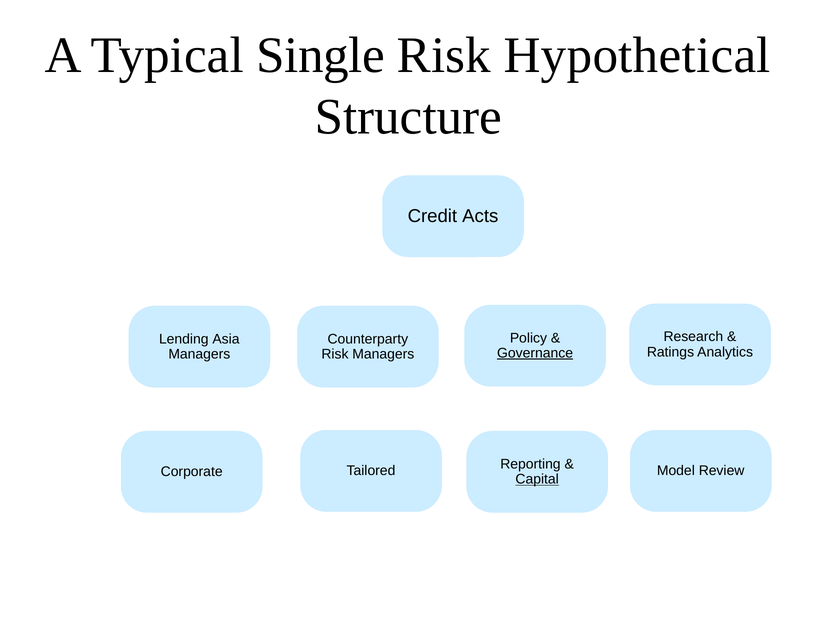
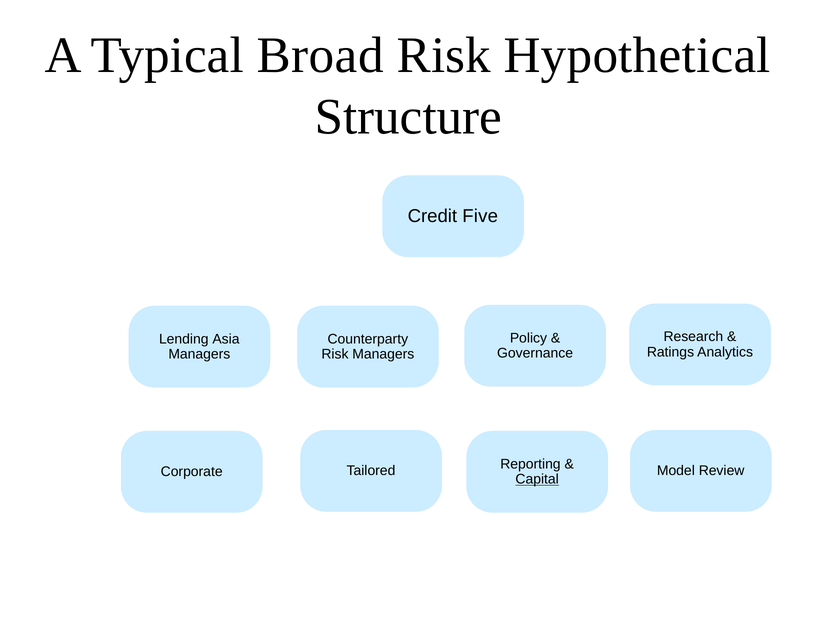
Single: Single -> Broad
Acts: Acts -> Five
Governance underline: present -> none
